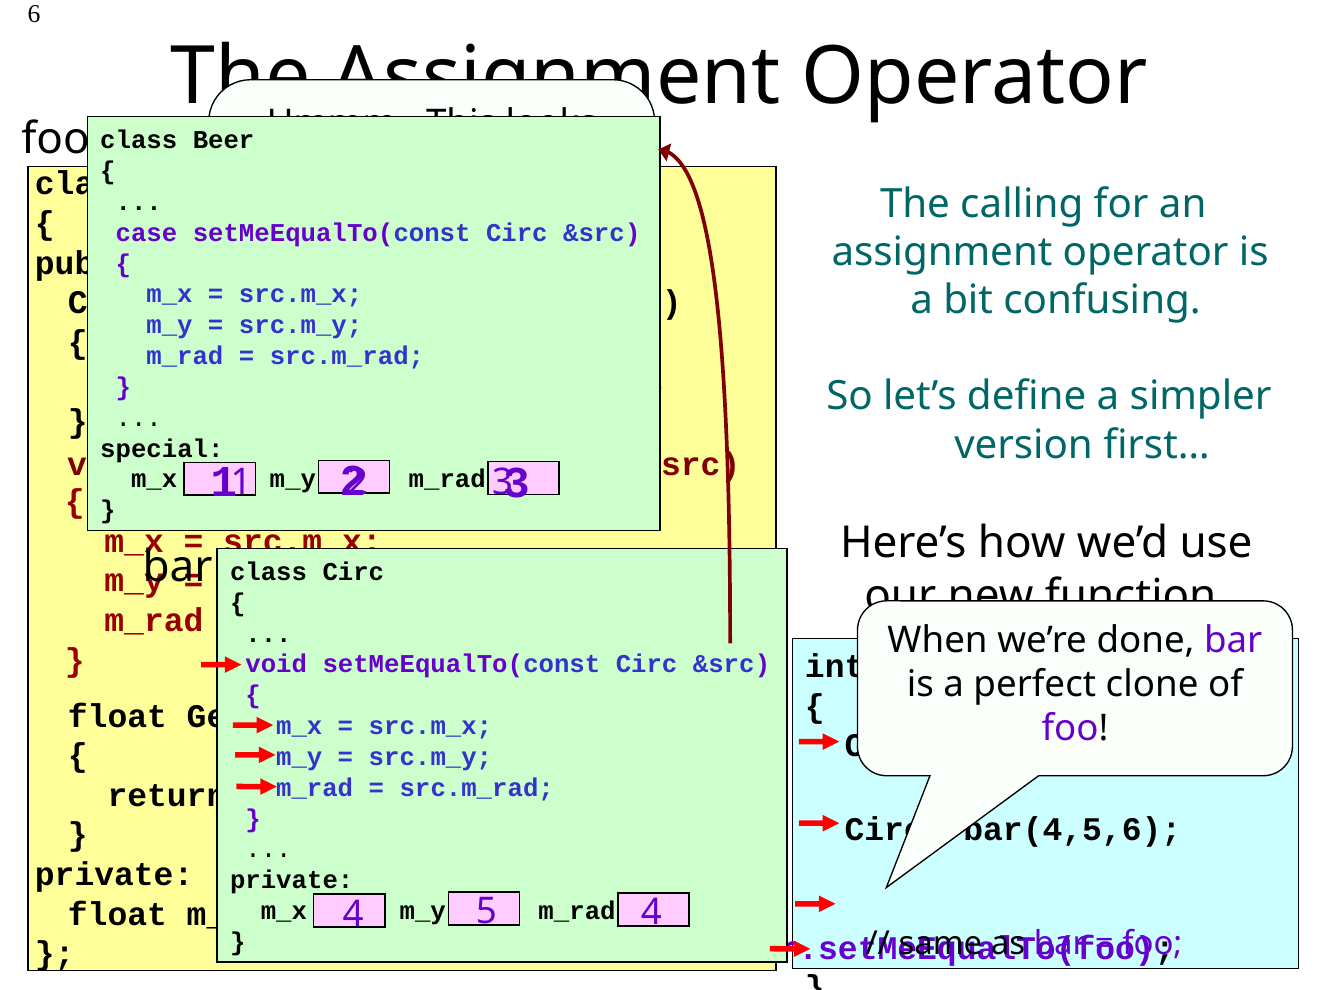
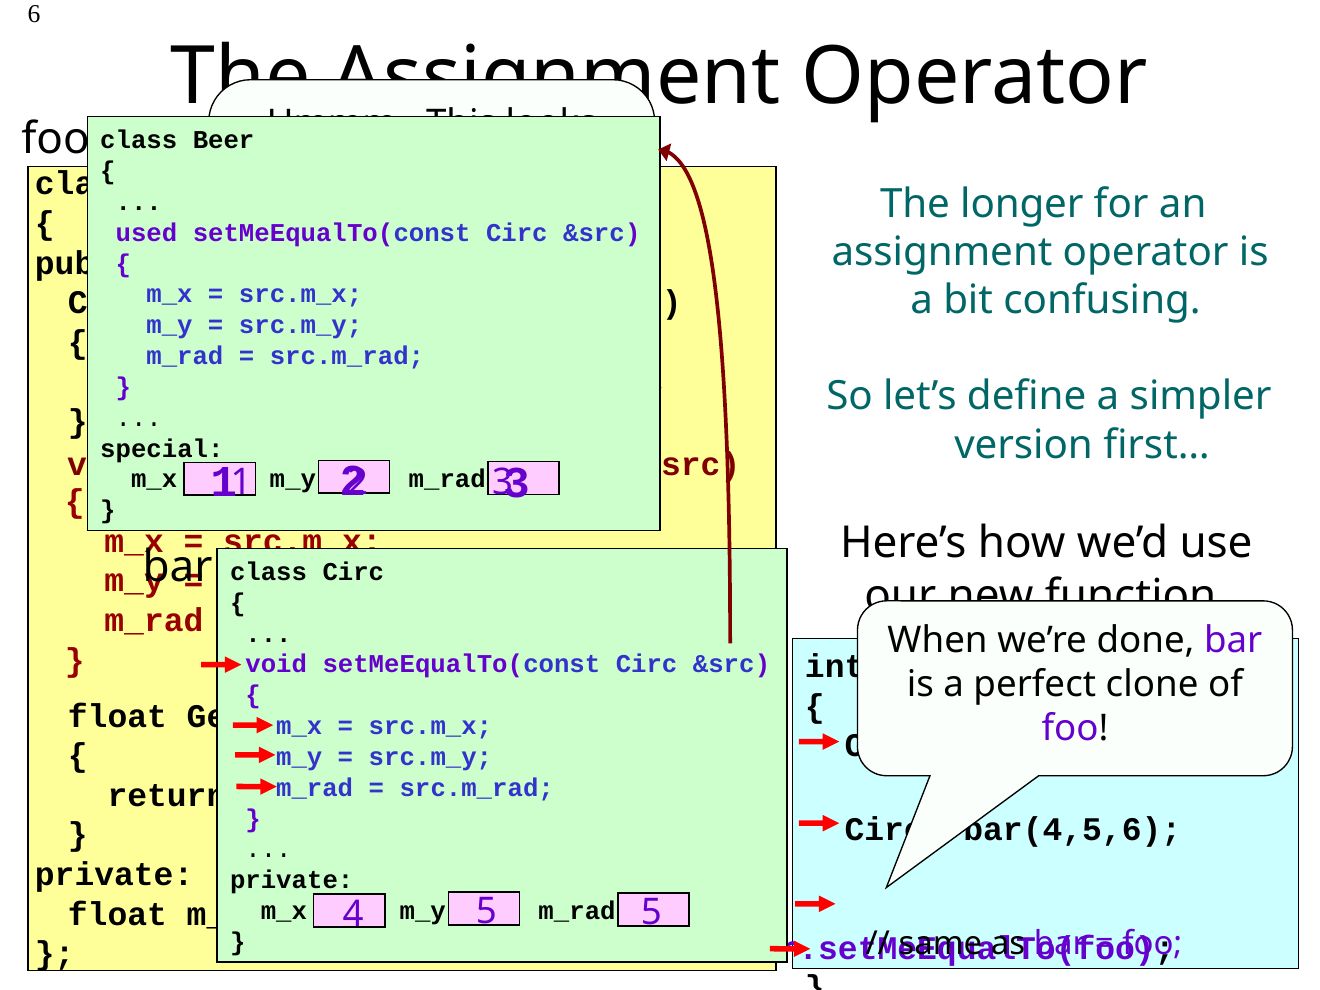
calling: calling -> longer
case: case -> used
4 at (651, 912): 4 -> 5
